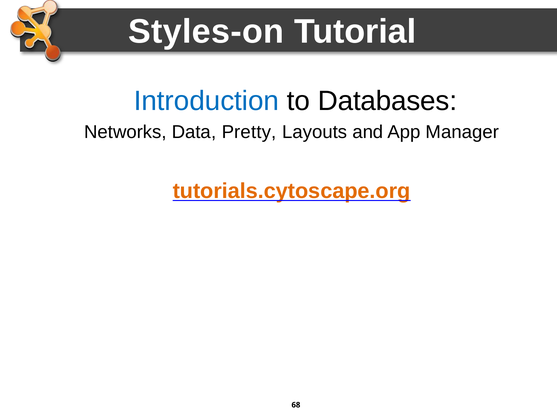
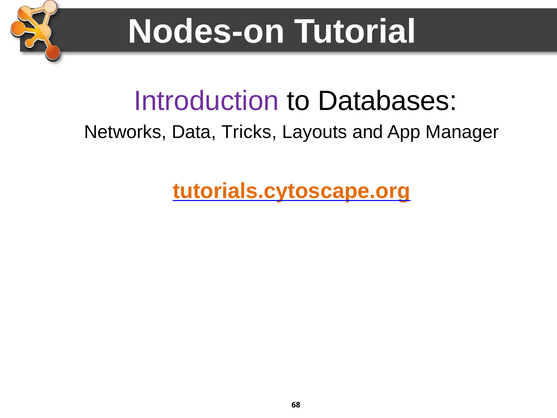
Styles-on: Styles-on -> Nodes-on
Introduction colour: blue -> purple
Pretty: Pretty -> Tricks
